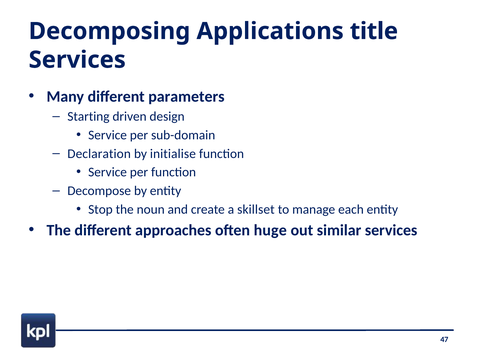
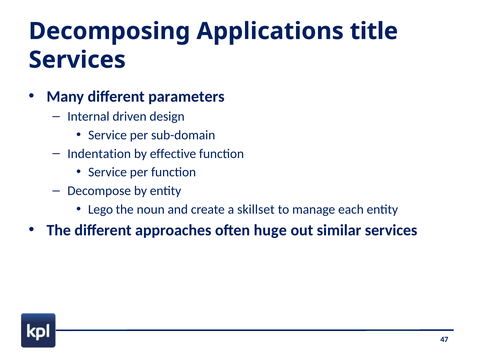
Starting: Starting -> Internal
Declaration: Declaration -> Indentation
initialise: initialise -> effective
Stop: Stop -> Lego
